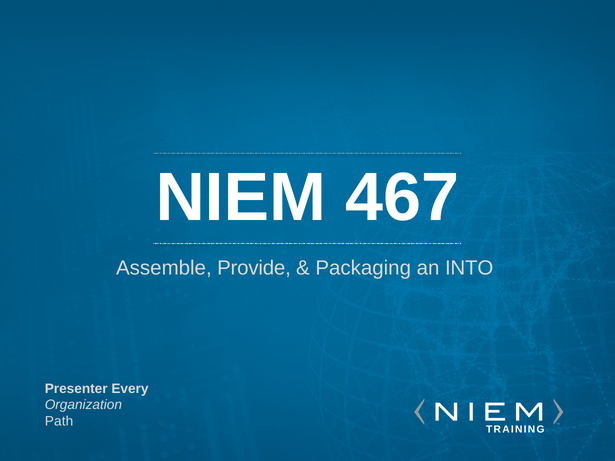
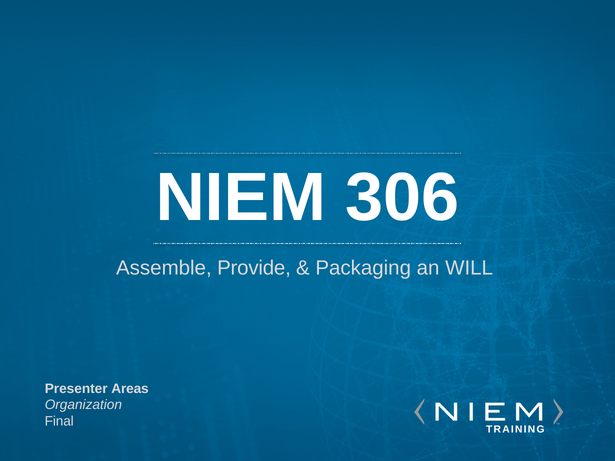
467: 467 -> 306
INTO: INTO -> WILL
Every: Every -> Areas
Path: Path -> Final
